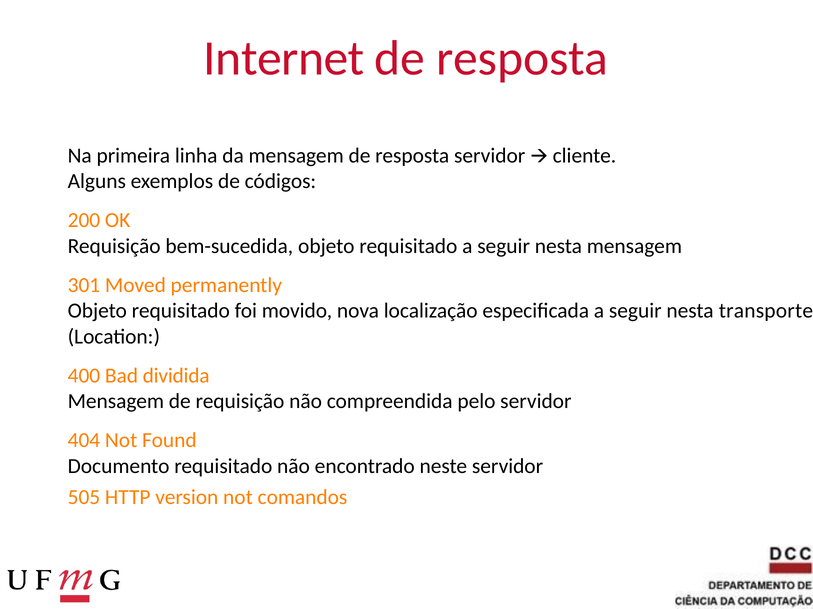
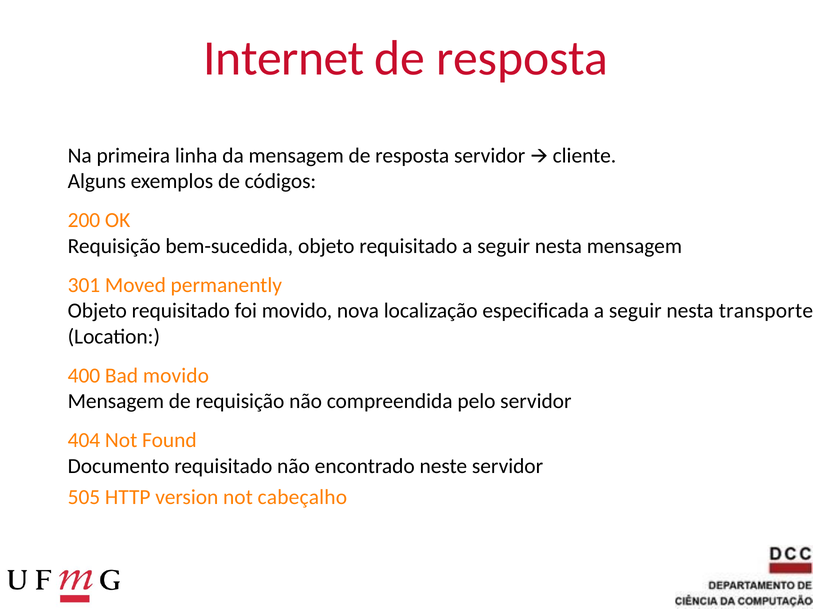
Bad dividida: dividida -> movido
comandos: comandos -> cabeçalho
